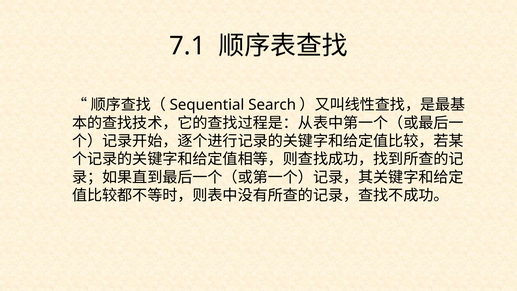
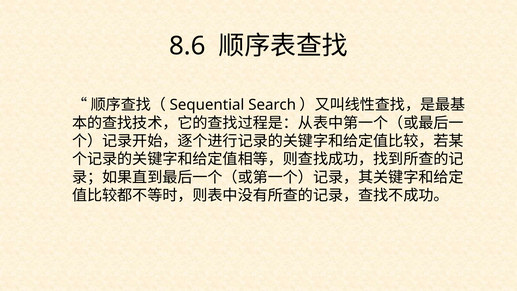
7.1: 7.1 -> 8.6
